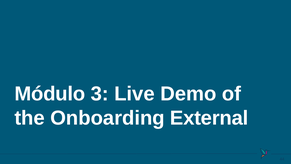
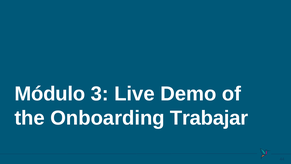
External: External -> Trabajar
